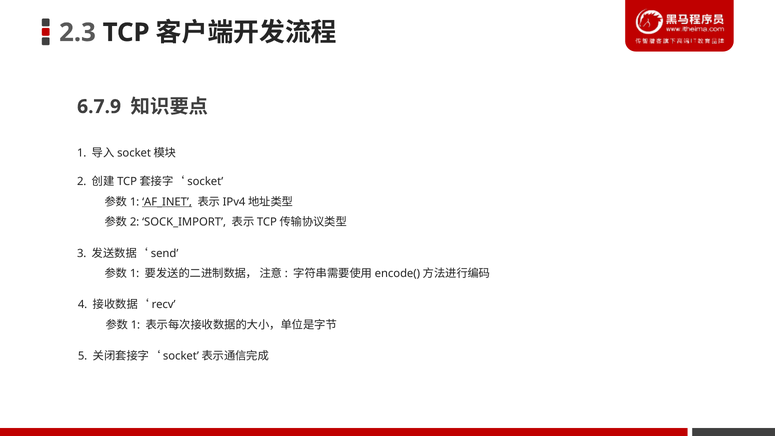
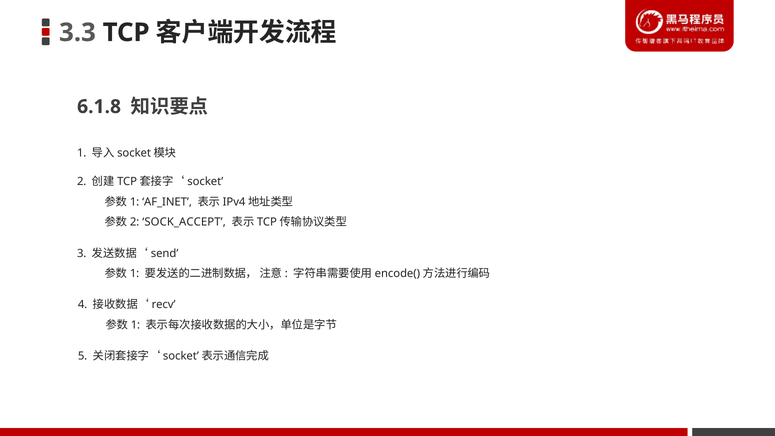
2.3: 2.3 -> 3.3
6.7.9: 6.7.9 -> 6.1.8
AF_INET underline: present -> none
SOCK_IMPORT: SOCK_IMPORT -> SOCK_ACCEPT
